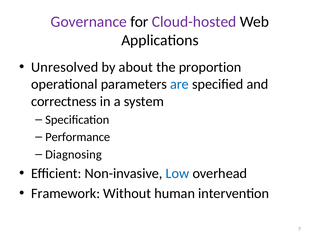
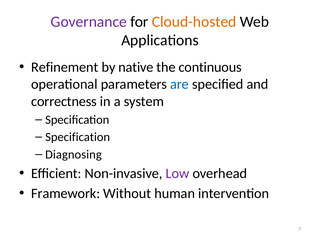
Cloud-hosted colour: purple -> orange
Unresolved: Unresolved -> Refinement
about: about -> native
proportion: proportion -> continuous
Performance at (78, 137): Performance -> Specification
Low colour: blue -> purple
